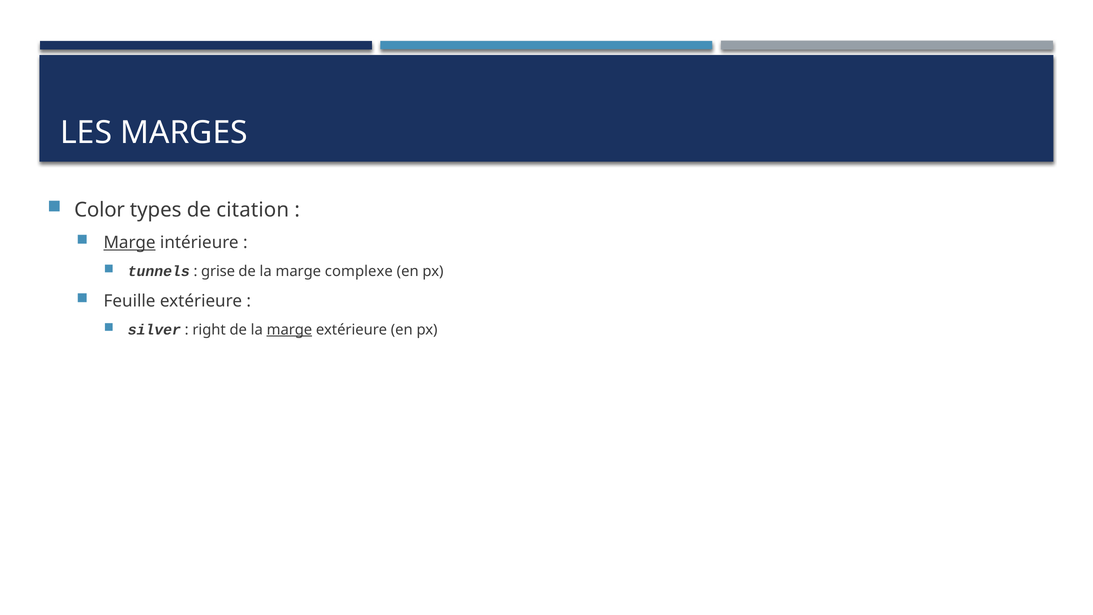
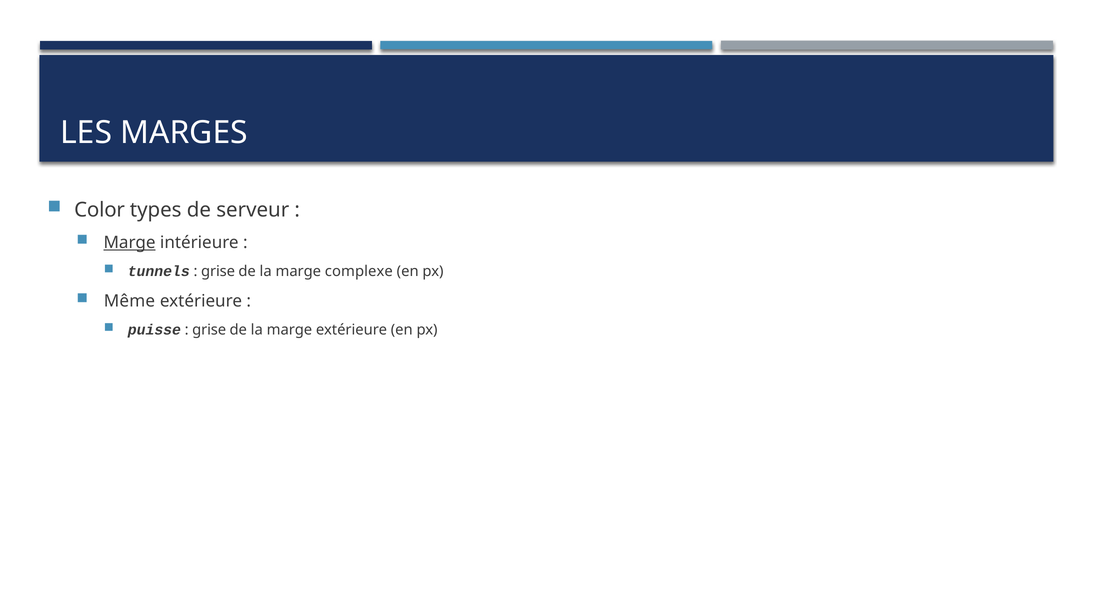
citation: citation -> serveur
Feuille: Feuille -> Même
silver: silver -> puisse
right at (209, 330): right -> grise
marge at (289, 330) underline: present -> none
